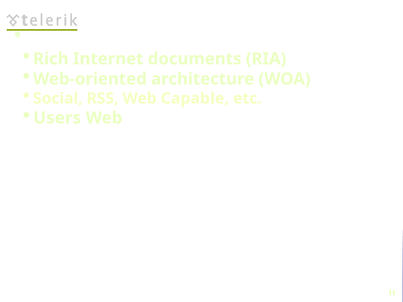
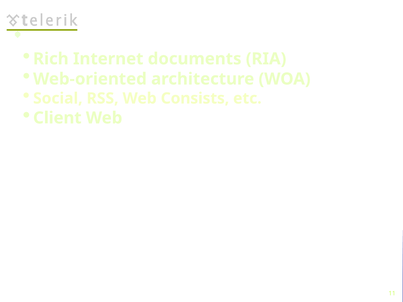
Capable: Capable -> Consists
Users at (57, 118): Users -> Client
